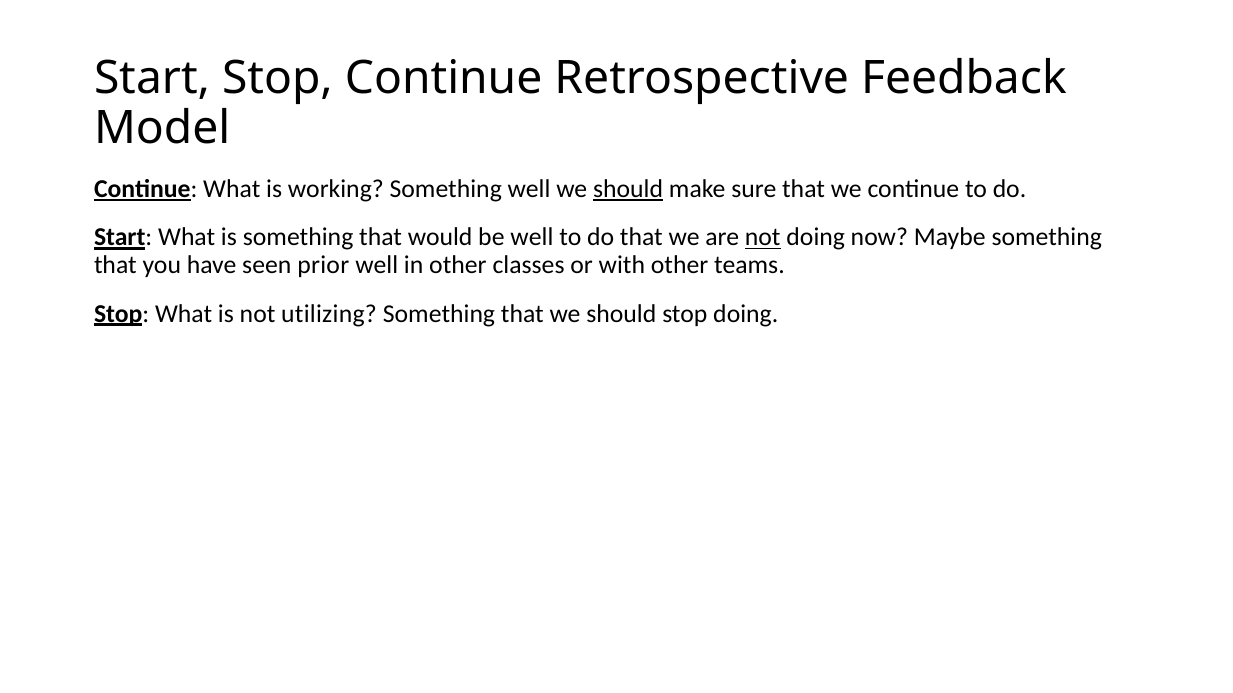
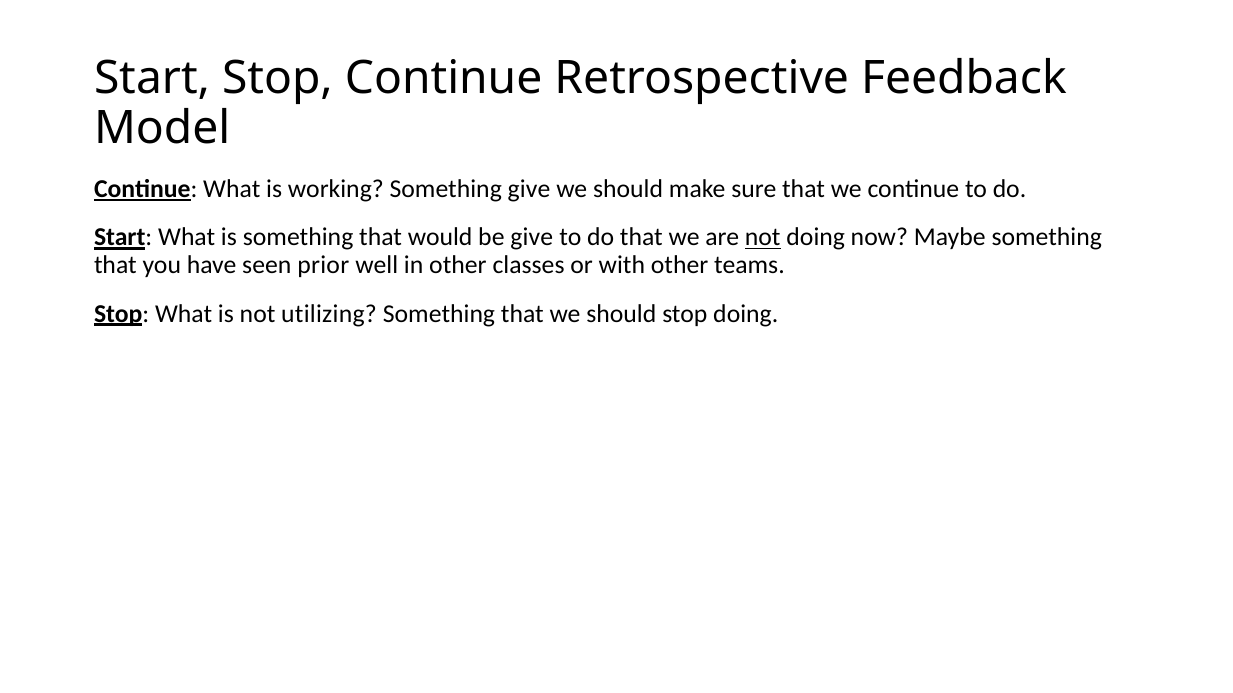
Something well: well -> give
should at (628, 189) underline: present -> none
be well: well -> give
